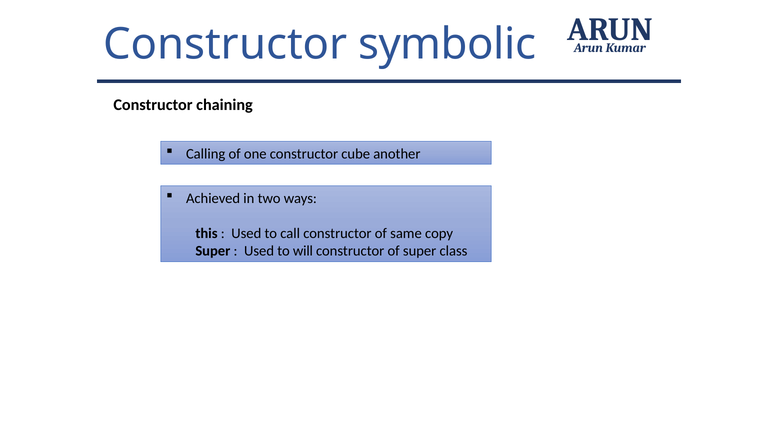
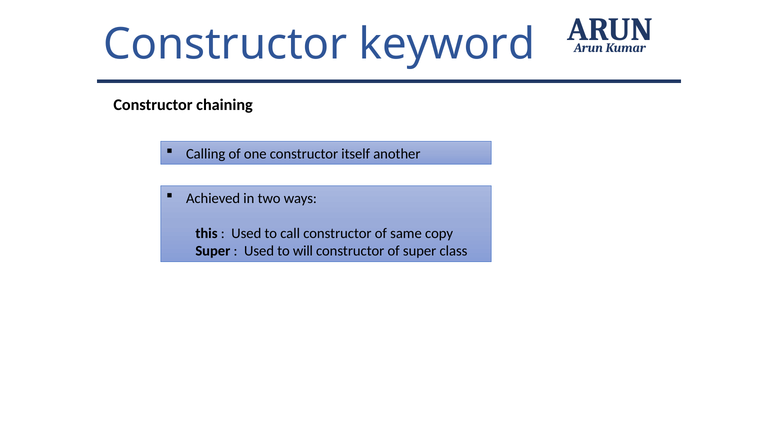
symbolic: symbolic -> keyword
cube: cube -> itself
